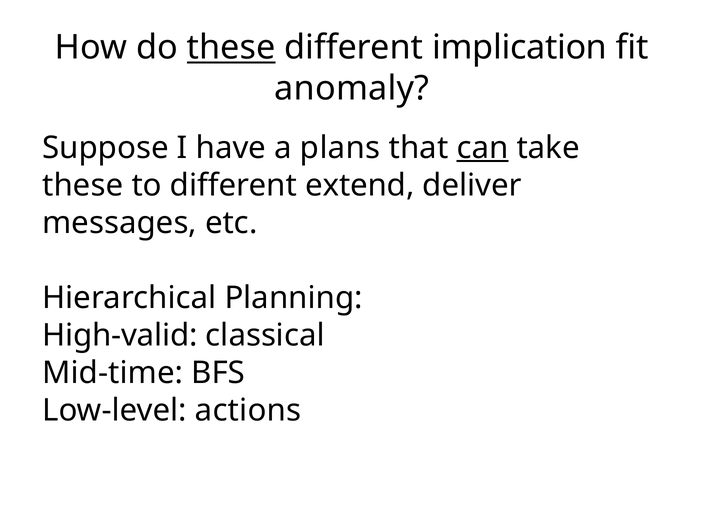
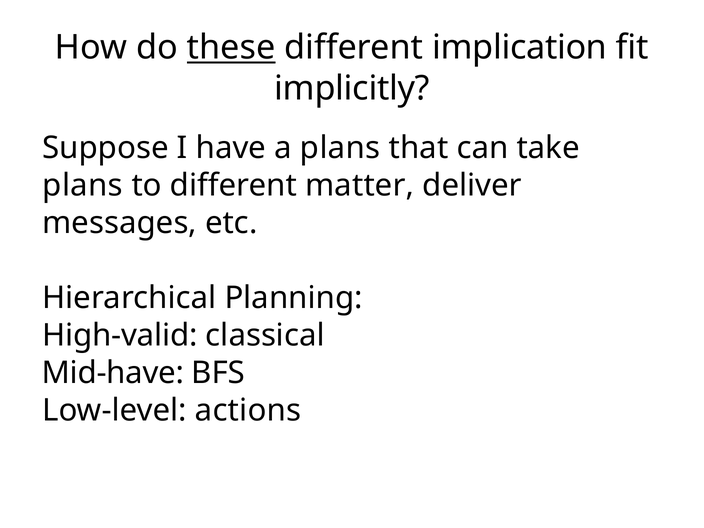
anomaly: anomaly -> implicitly
can underline: present -> none
these at (83, 185): these -> plans
extend: extend -> matter
Mid-time: Mid-time -> Mid-have
